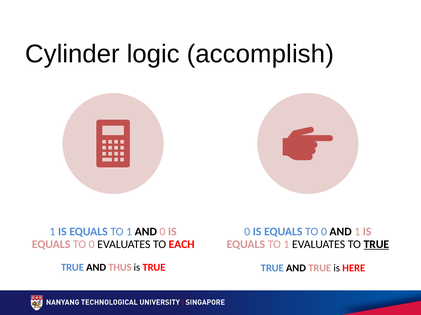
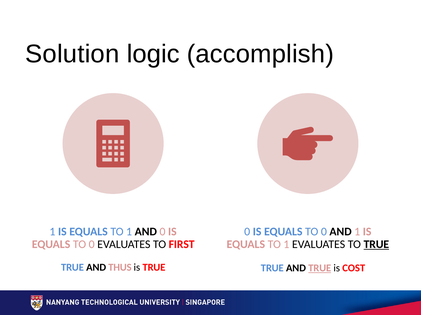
Cylinder: Cylinder -> Solution
EACH: EACH -> FIRST
TRUE at (320, 269) underline: none -> present
HERE: HERE -> COST
